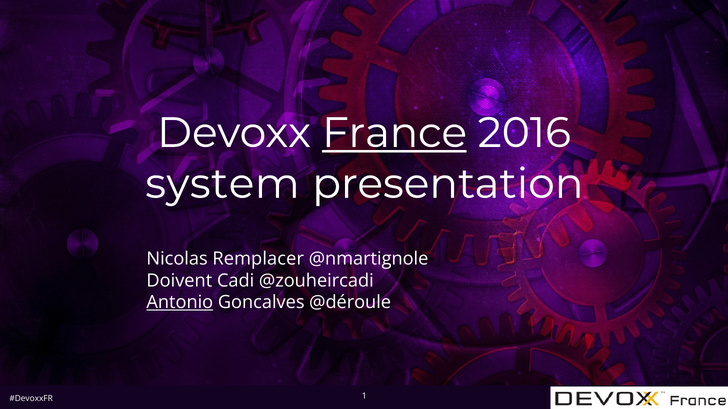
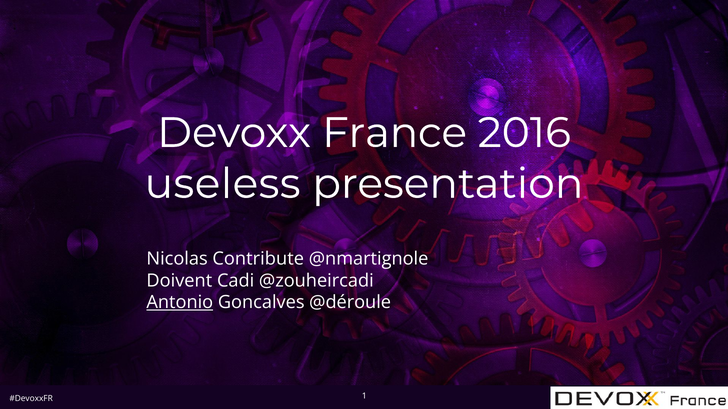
France underline: present -> none
system: system -> useless
Remplacer: Remplacer -> Contribute
